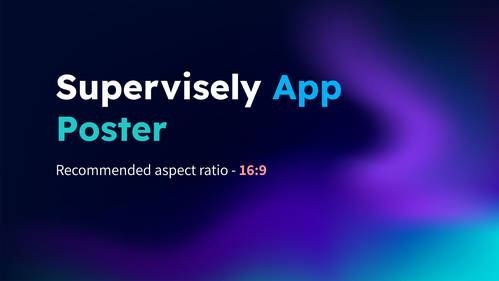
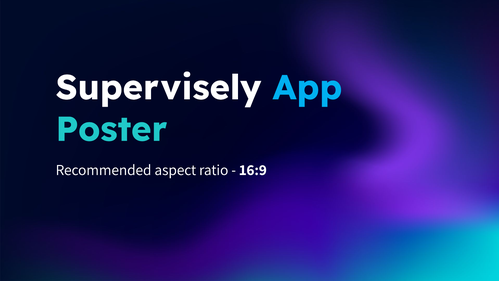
16:9 colour: pink -> white
